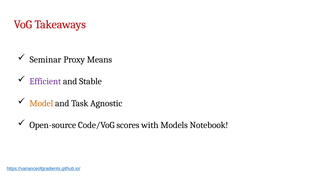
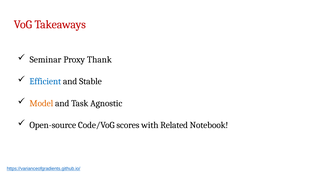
Means: Means -> Thank
Efficient colour: purple -> blue
Models: Models -> Related
